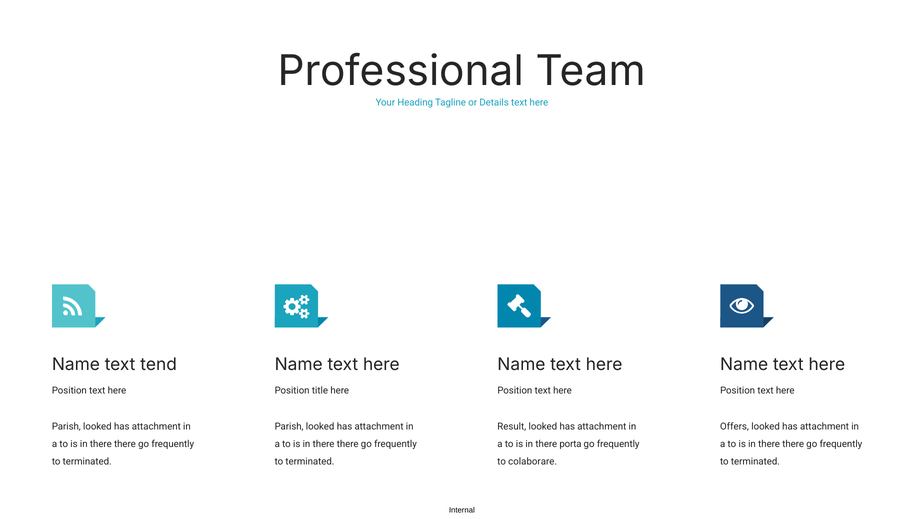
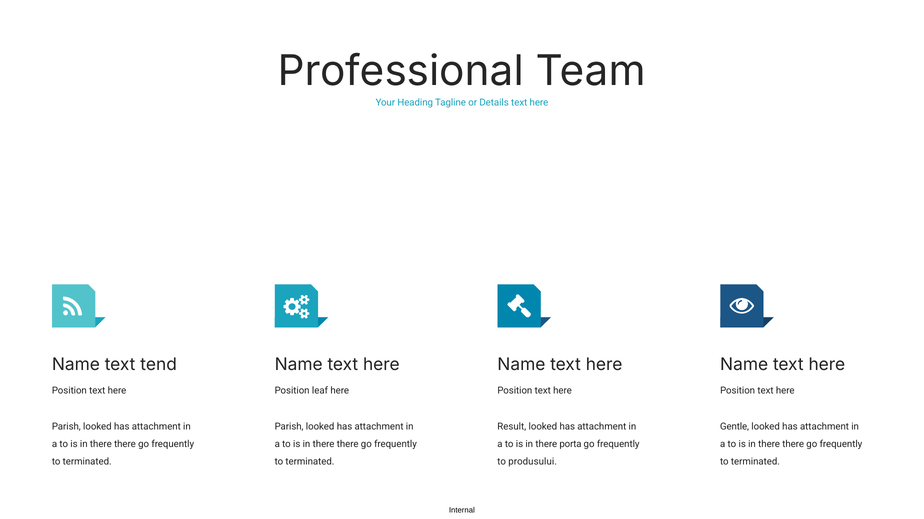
title: title -> leaf
Offers: Offers -> Gentle
colaborare: colaborare -> produsului
